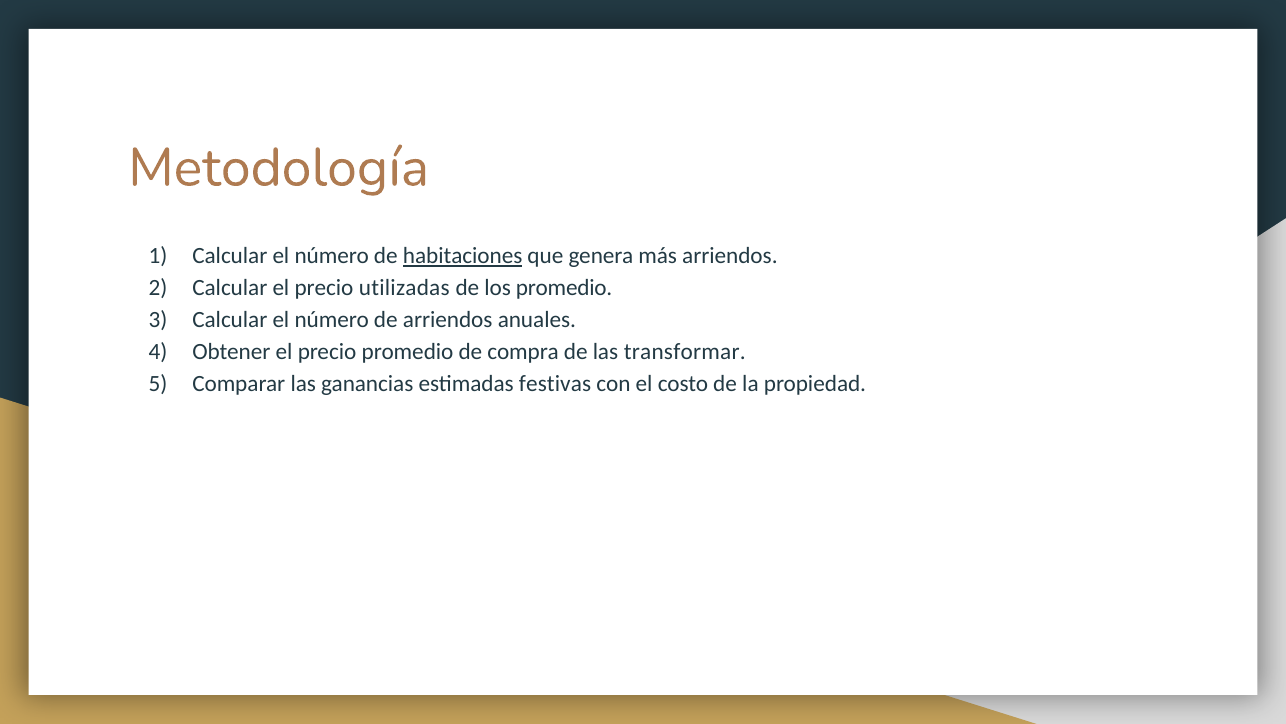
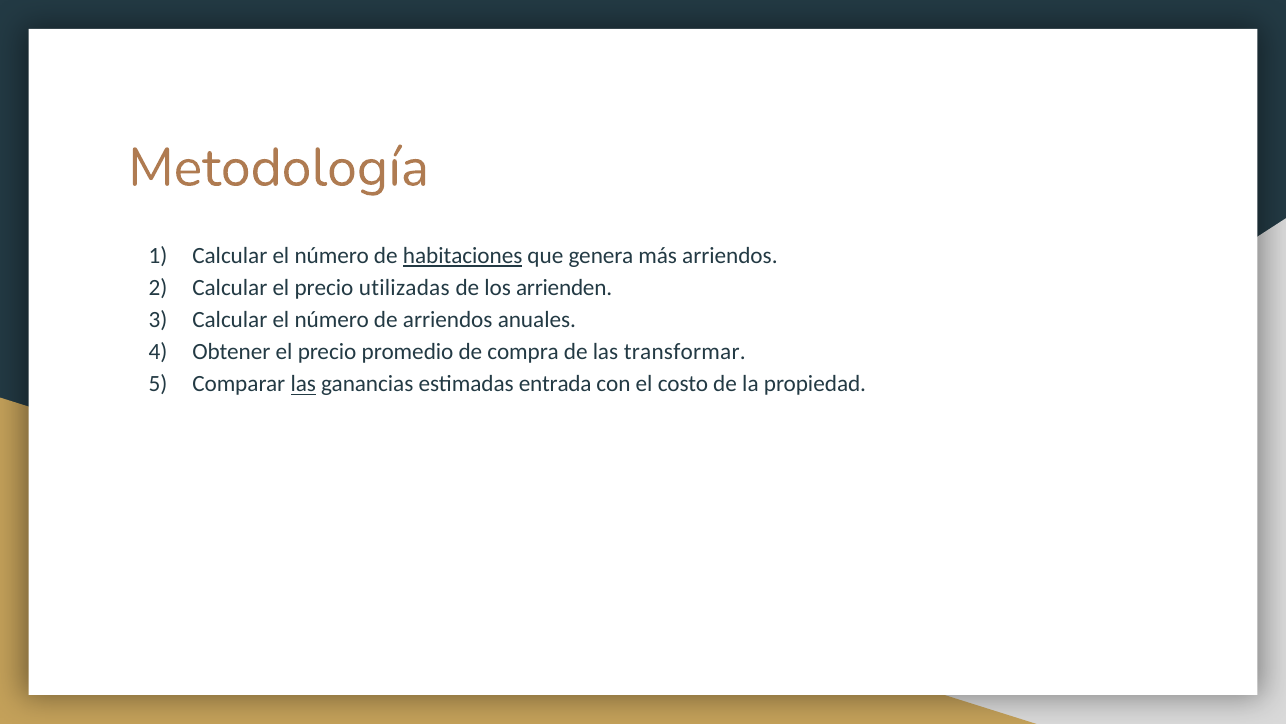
los promedio: promedio -> arrienden
las at (303, 384) underline: none -> present
festivas: festivas -> entrada
